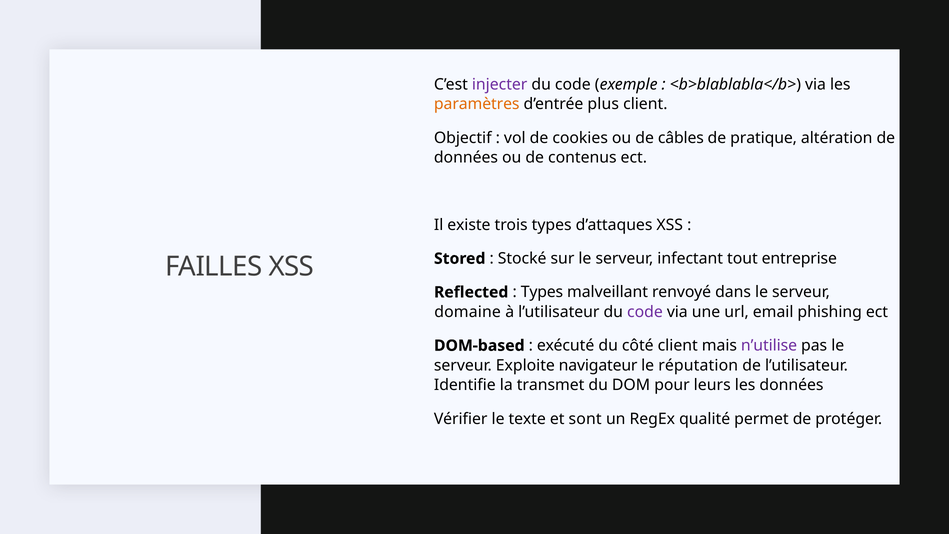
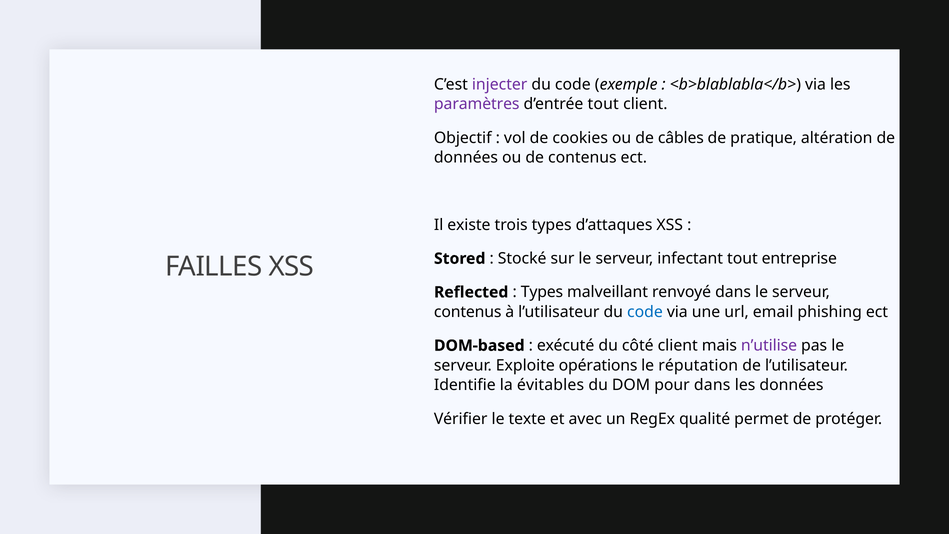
paramètres colour: orange -> purple
d’entrée plus: plus -> tout
domaine at (468, 312): domaine -> contenus
code at (645, 312) colour: purple -> blue
navigateur: navigateur -> opérations
transmet: transmet -> évitables
pour leurs: leurs -> dans
sont: sont -> avec
